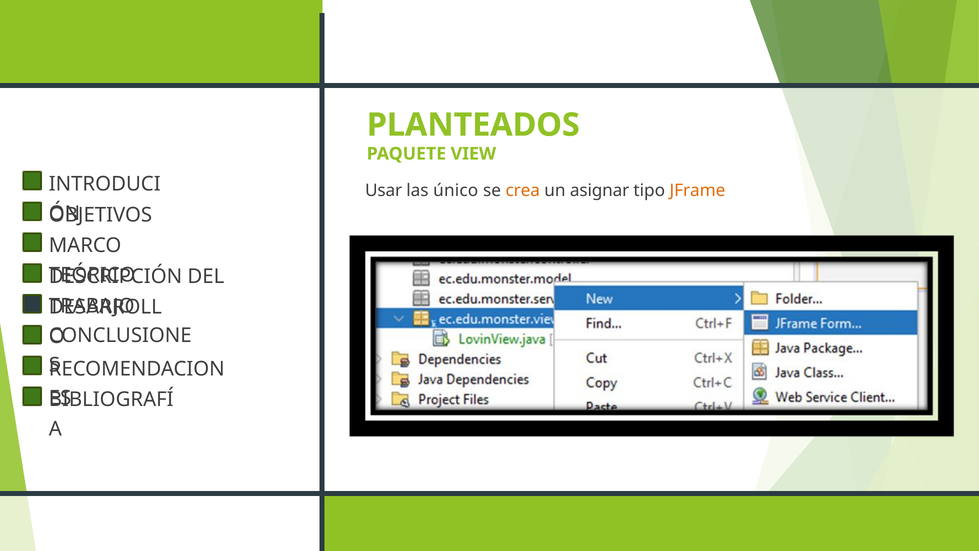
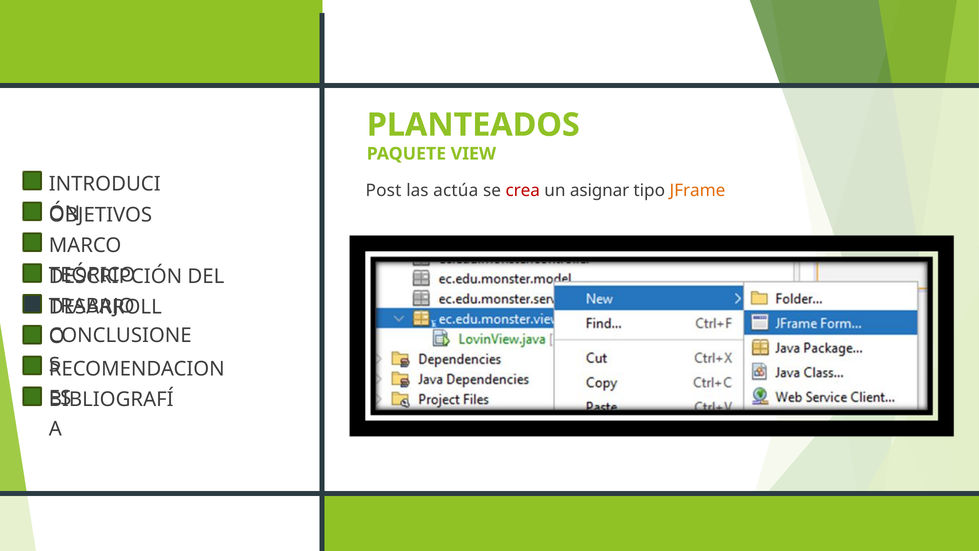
Usar: Usar -> Post
único: único -> actúa
crea colour: orange -> red
